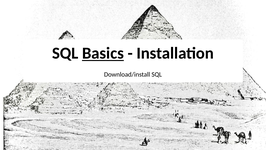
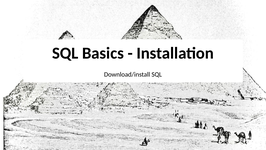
Basics underline: present -> none
